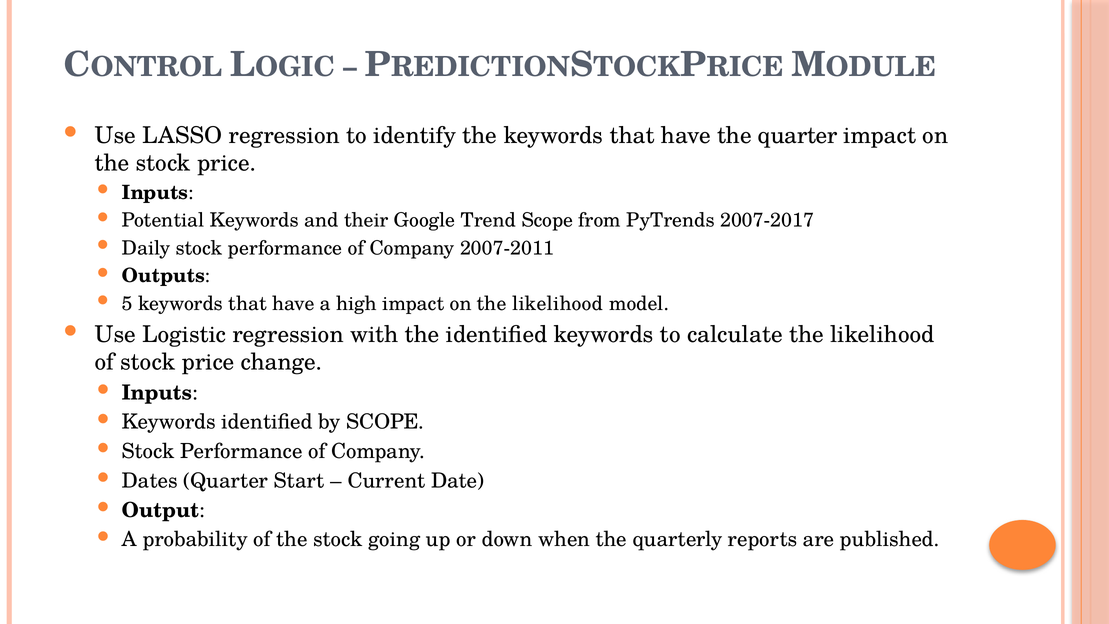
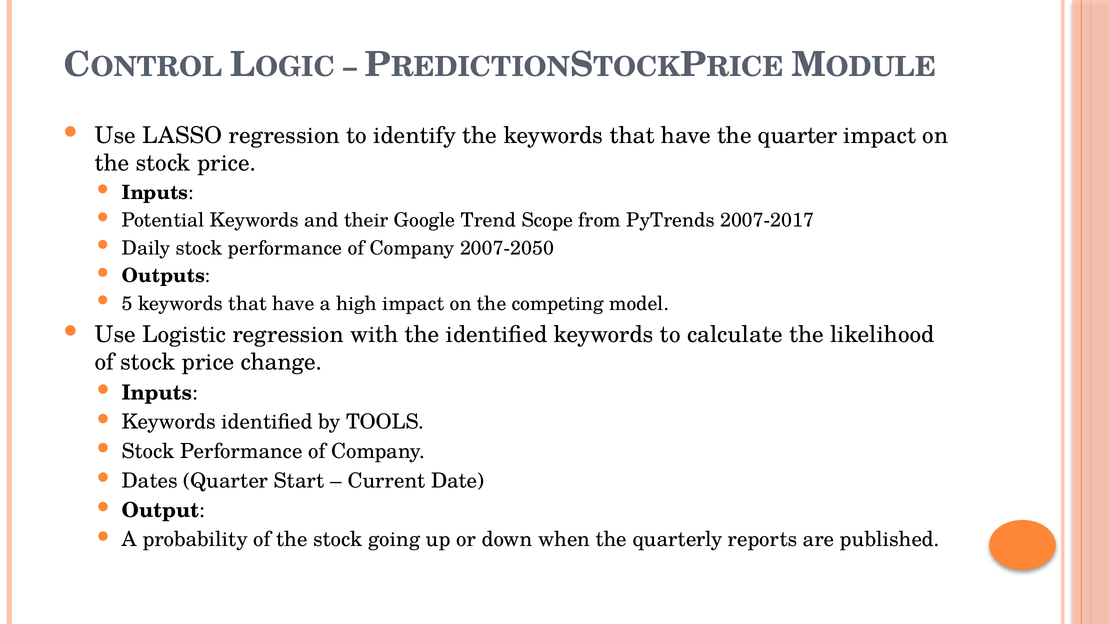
2007-2011: 2007-2011 -> 2007-2050
on the likelihood: likelihood -> competing
by SCOPE: SCOPE -> TOOLS
